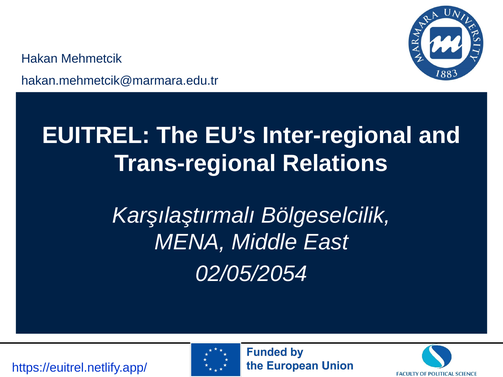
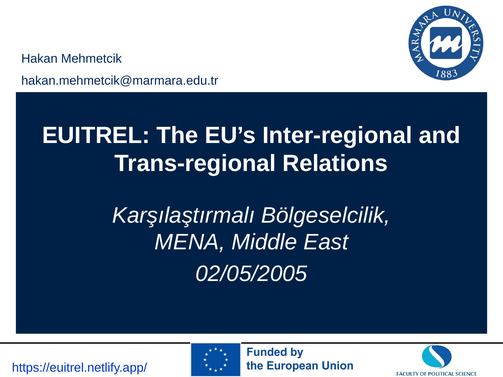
02/05/2054: 02/05/2054 -> 02/05/2005
